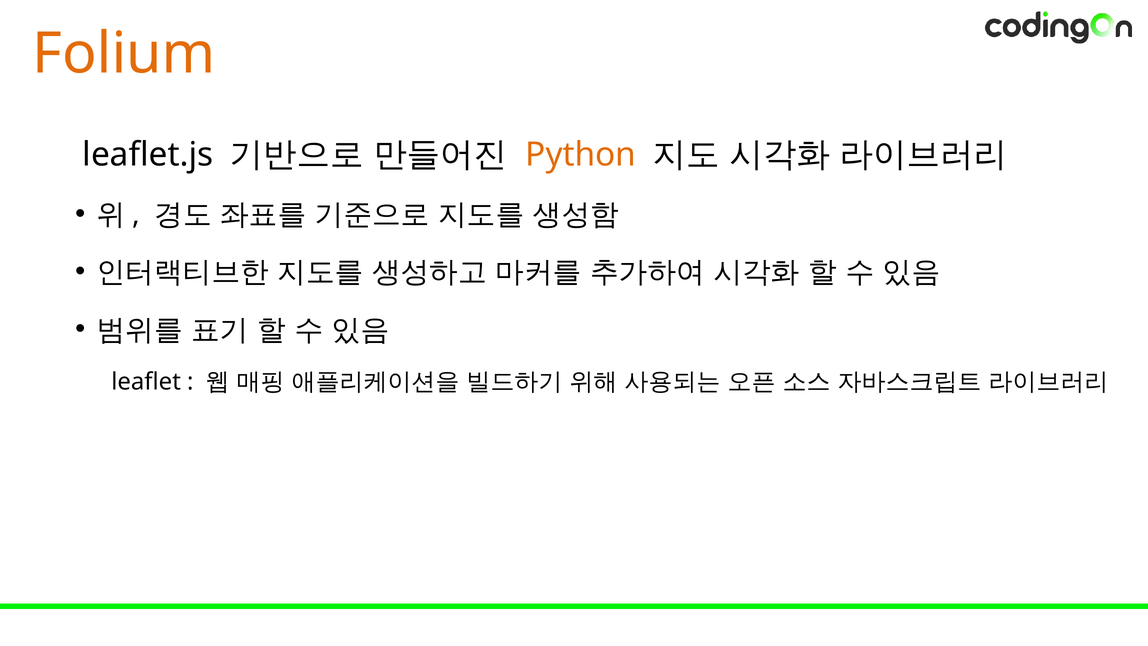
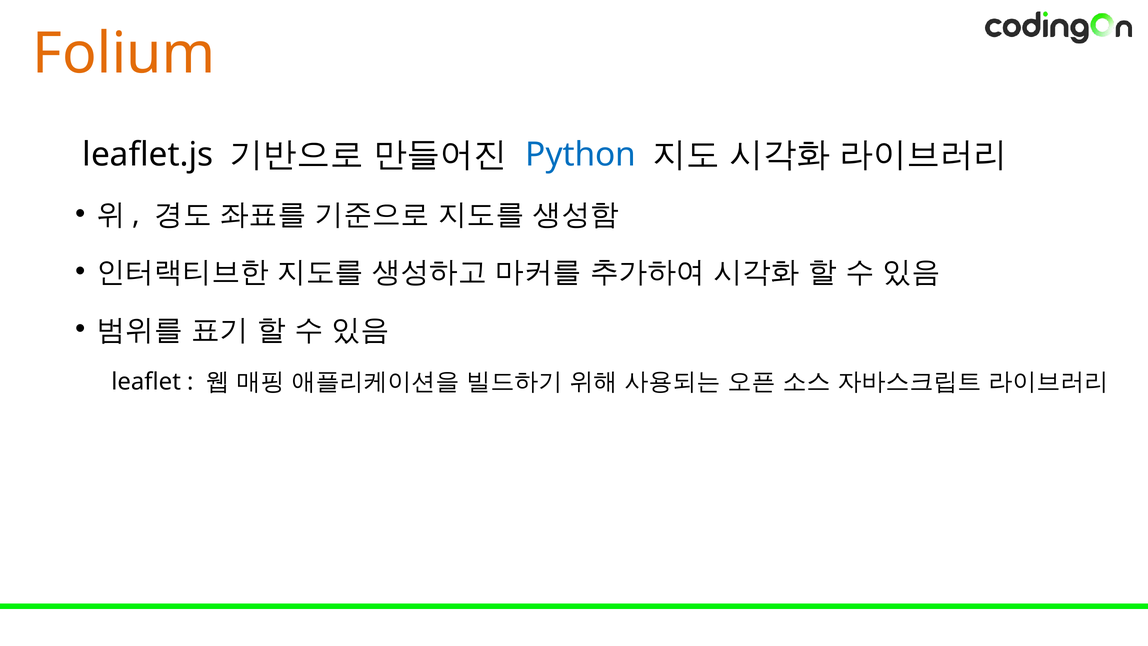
Python colour: orange -> blue
